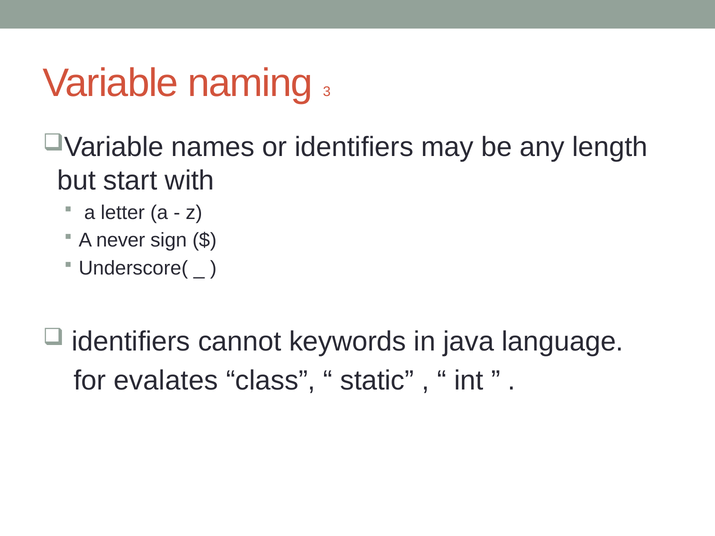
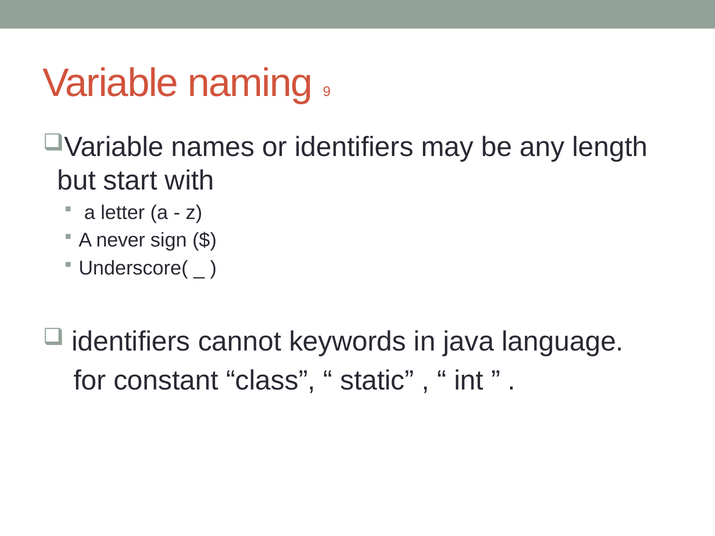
3: 3 -> 9
evalates: evalates -> constant
